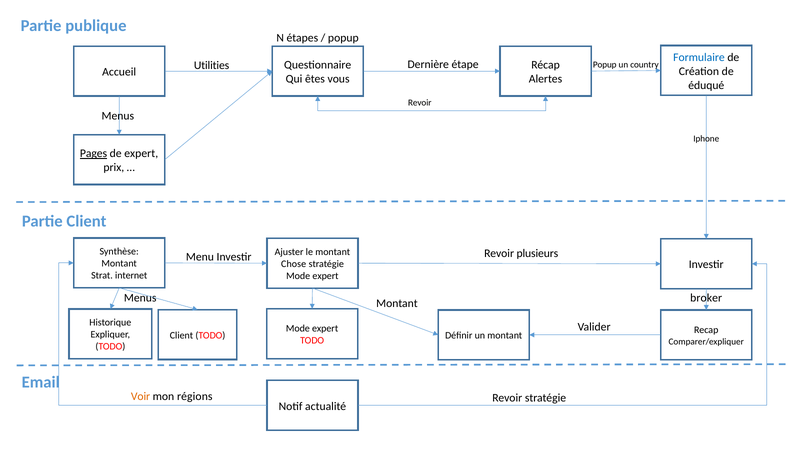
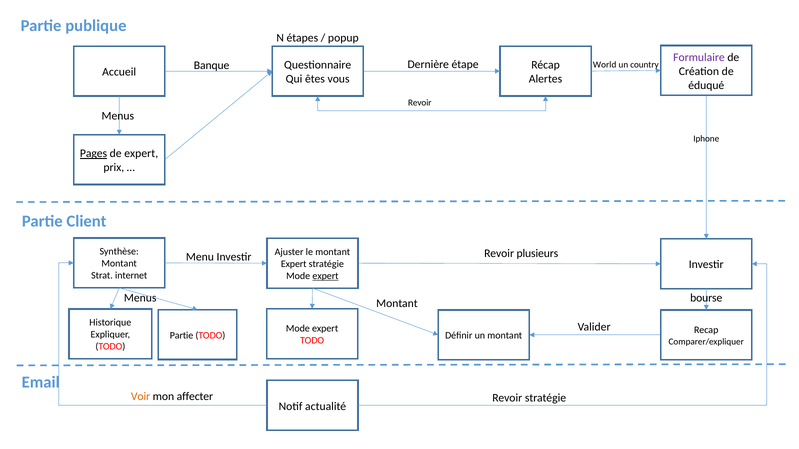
Formulaire colour: blue -> purple
Utilities: Utilities -> Banque
étape Popup: Popup -> World
Chose at (294, 264): Chose -> Expert
expert at (326, 276) underline: none -> present
broker: broker -> bourse
Client at (181, 336): Client -> Partie
régions: régions -> affecter
